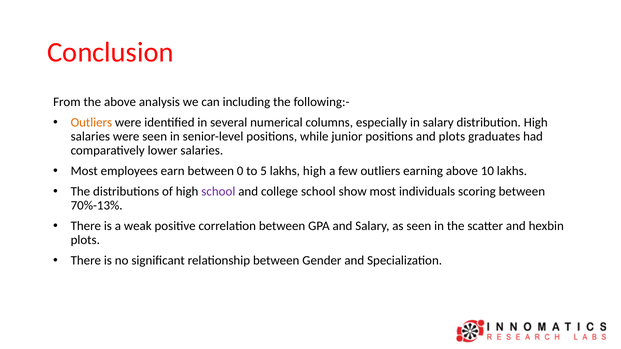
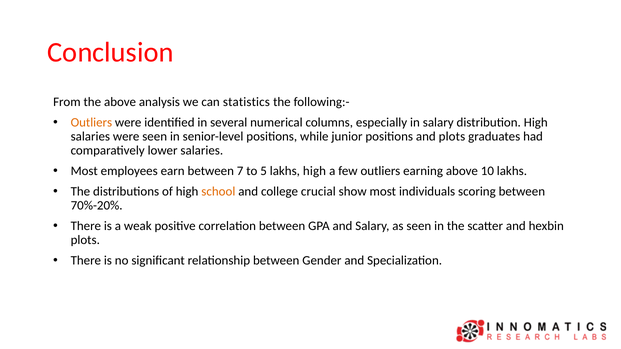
including: including -> statistics
0: 0 -> 7
school at (218, 192) colour: purple -> orange
college school: school -> crucial
70%-13%: 70%-13% -> 70%-20%
